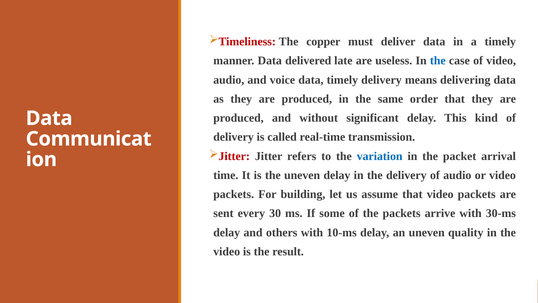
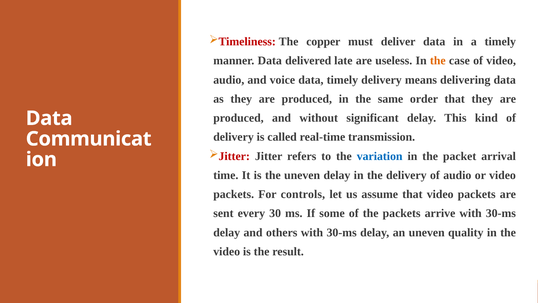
the at (438, 61) colour: blue -> orange
building: building -> controls
others with 10-ms: 10-ms -> 30-ms
